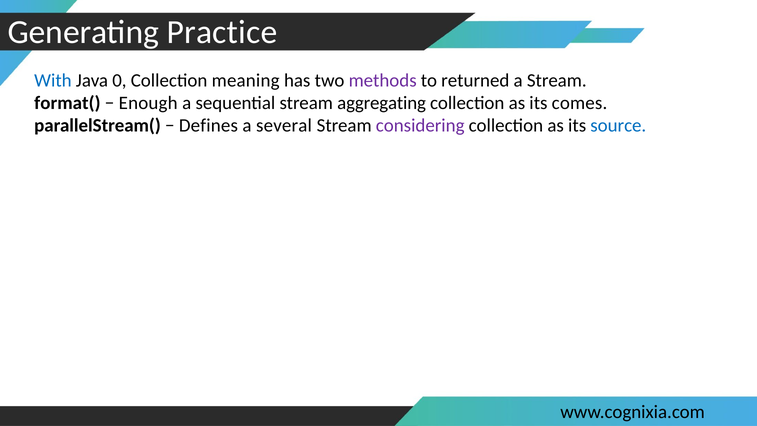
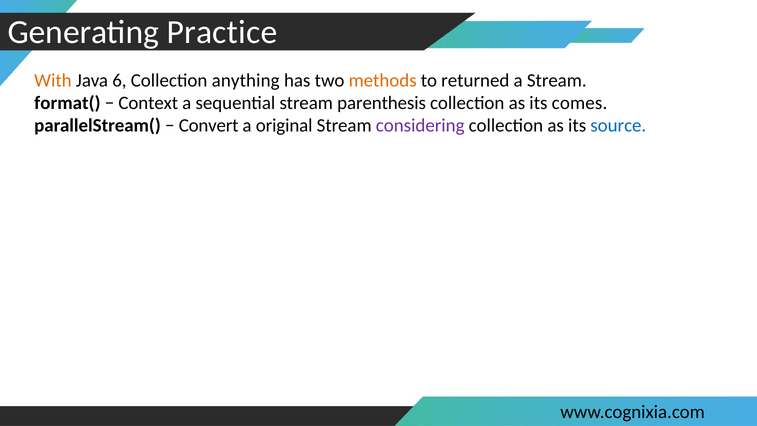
With colour: blue -> orange
0: 0 -> 6
meaning: meaning -> anything
methods colour: purple -> orange
Enough: Enough -> Context
aggregating: aggregating -> parenthesis
Defines: Defines -> Convert
several: several -> original
